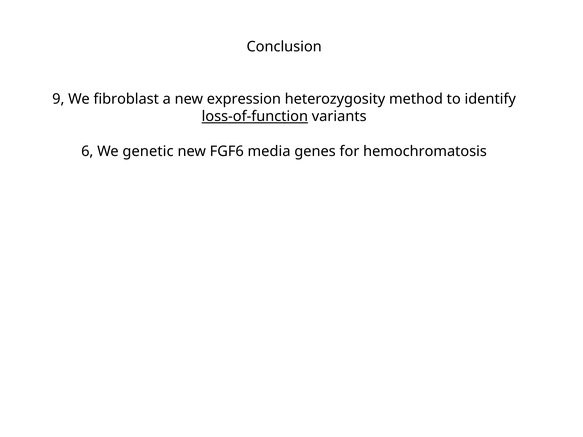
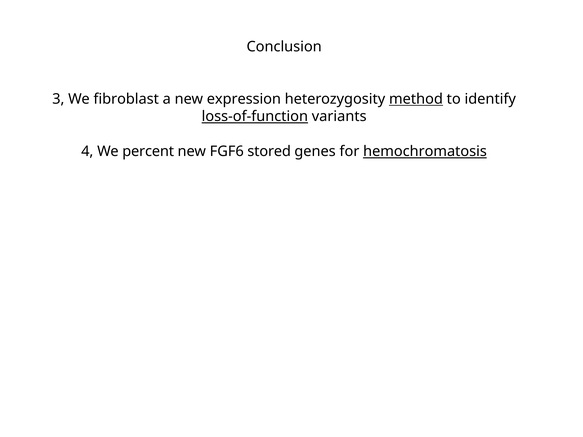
9: 9 -> 3
method underline: none -> present
6: 6 -> 4
genetic: genetic -> percent
media: media -> stored
hemochromatosis underline: none -> present
